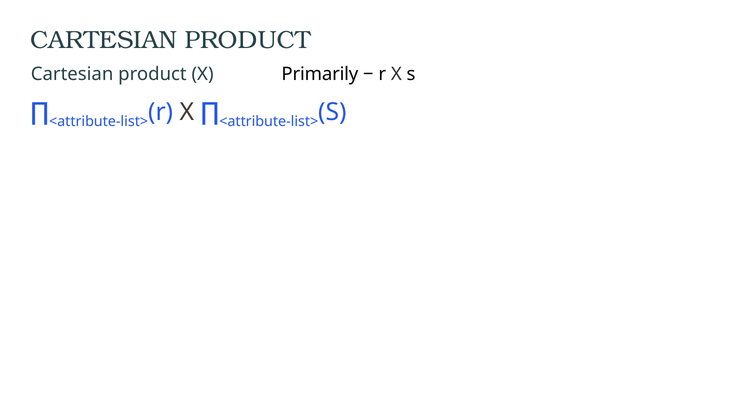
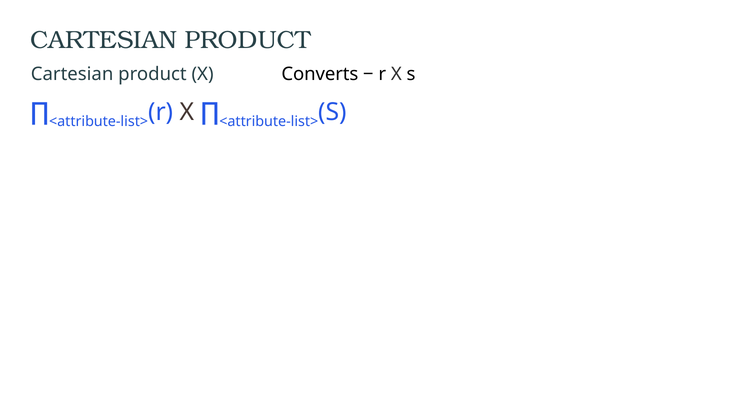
Primarily: Primarily -> Converts
